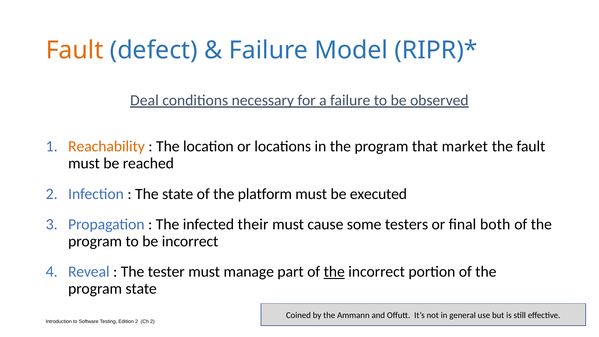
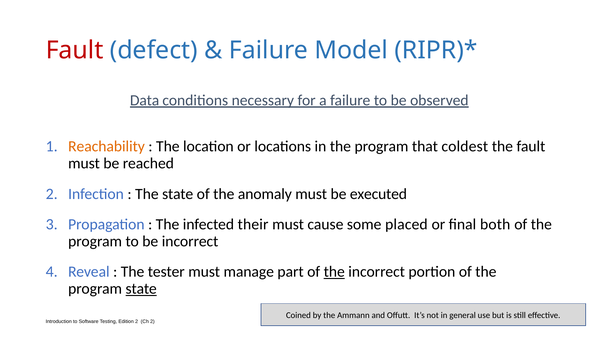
Fault at (75, 50) colour: orange -> red
Deal: Deal -> Data
market: market -> coldest
platform: platform -> anomaly
testers: testers -> placed
state at (141, 289) underline: none -> present
